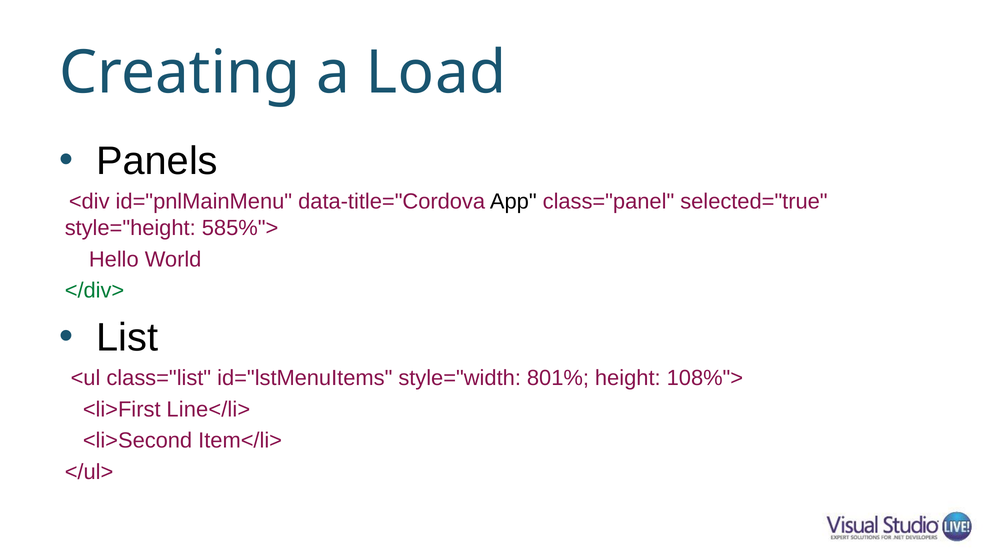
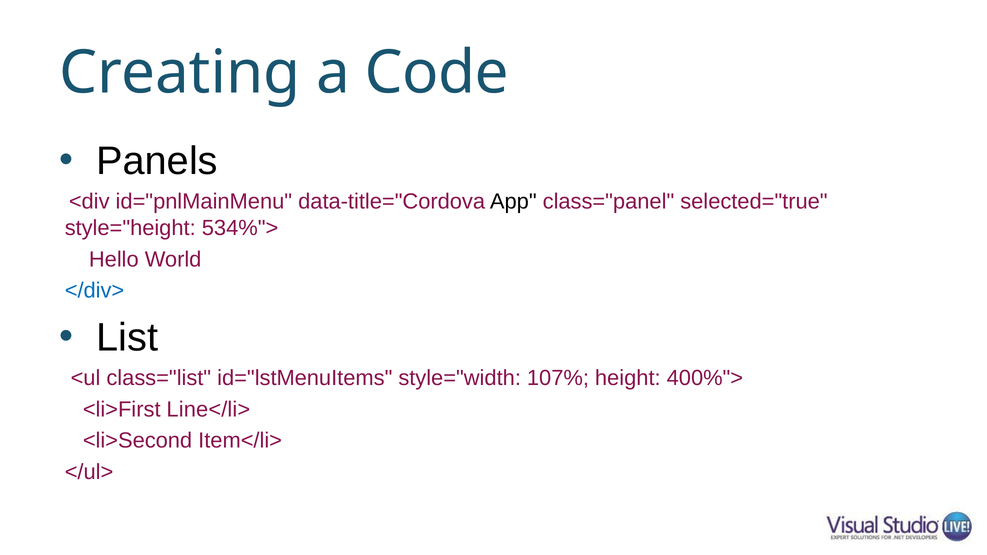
Load: Load -> Code
585%">: 585%"> -> 534%">
</div> colour: green -> blue
801%: 801% -> 107%
108%">: 108%"> -> 400%">
